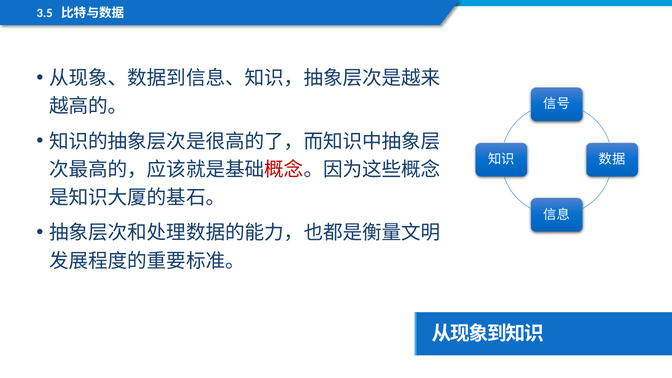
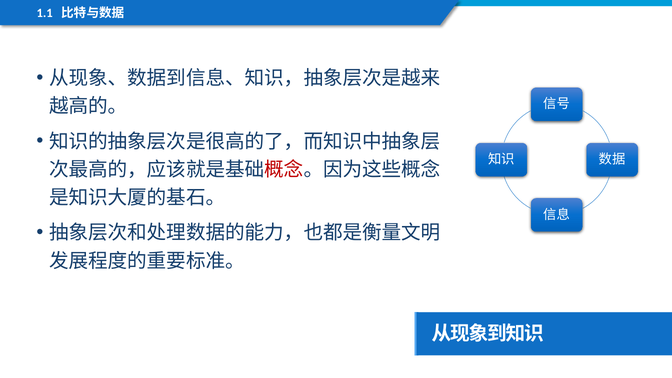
3.5: 3.5 -> 1.1
